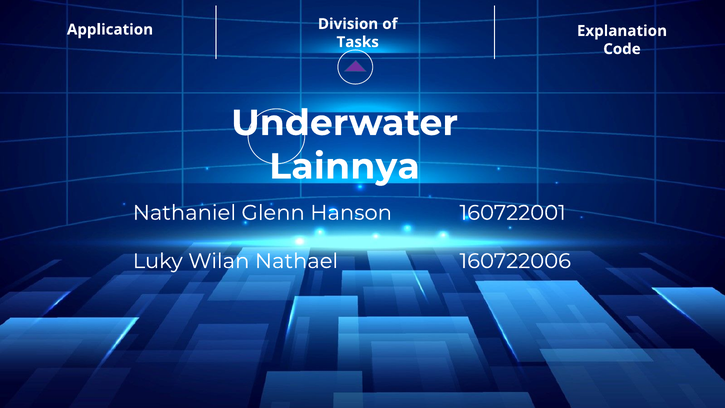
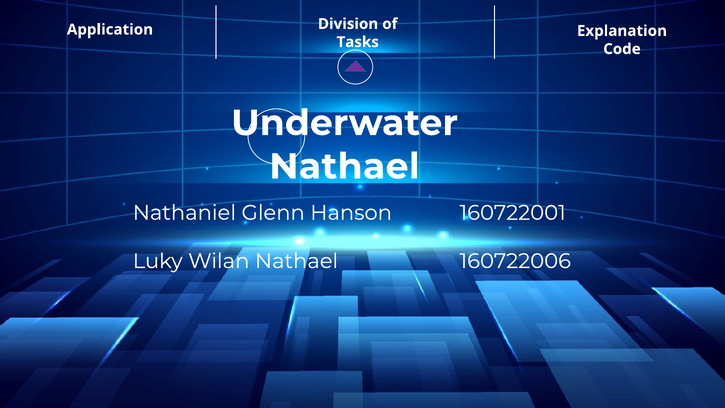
Lainnya at (345, 167): Lainnya -> Nathael
